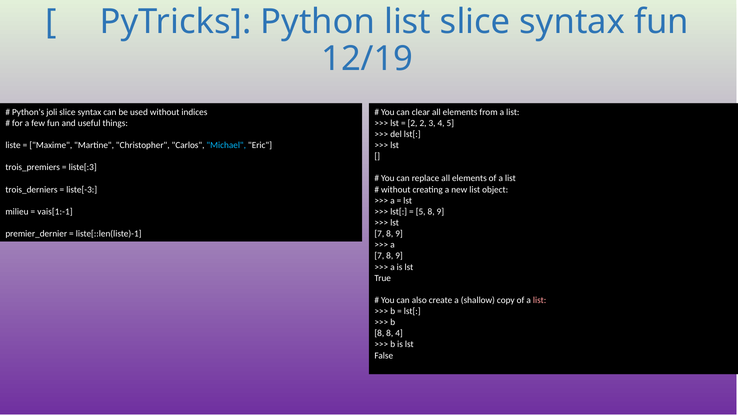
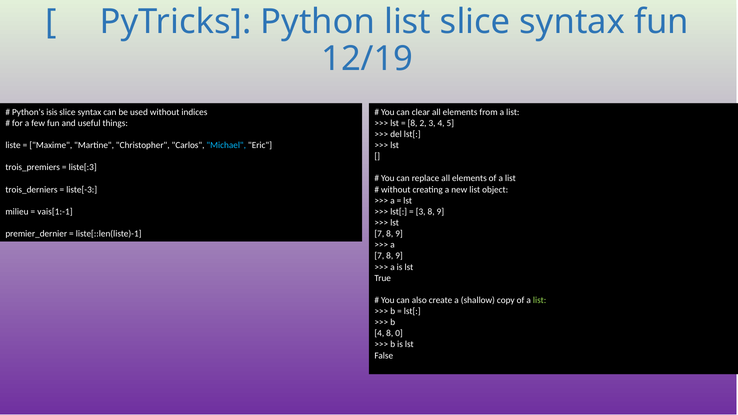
joli: joli -> isis
2 at (413, 123): 2 -> 8
5 at (421, 212): 5 -> 3
list at (540, 300) colour: pink -> light green
8 at (379, 333): 8 -> 4
8 4: 4 -> 0
